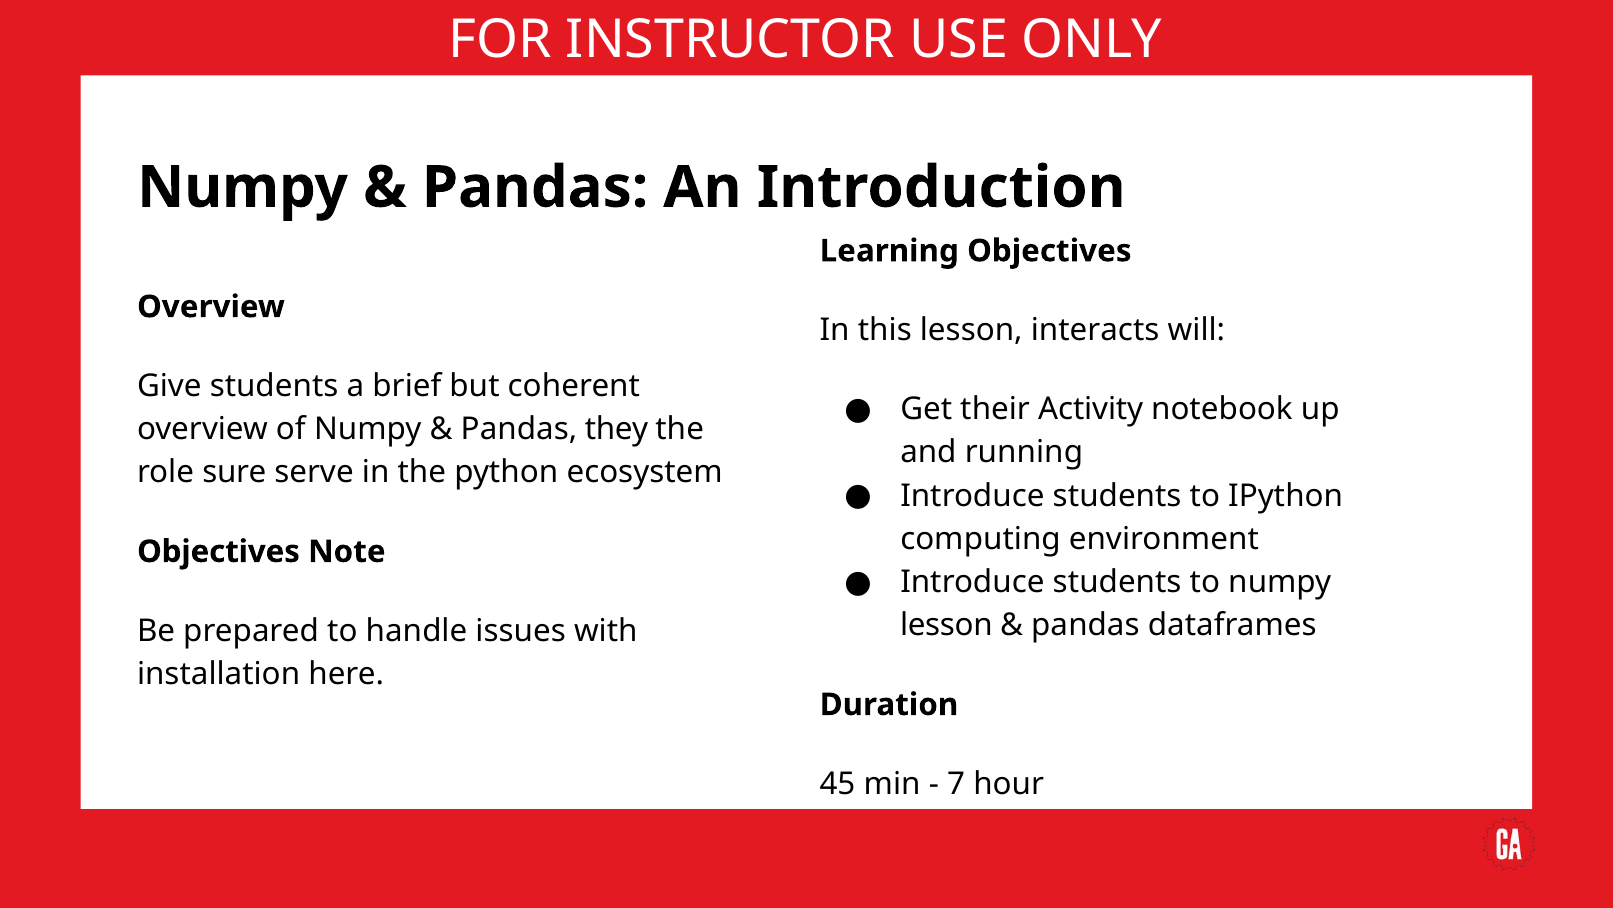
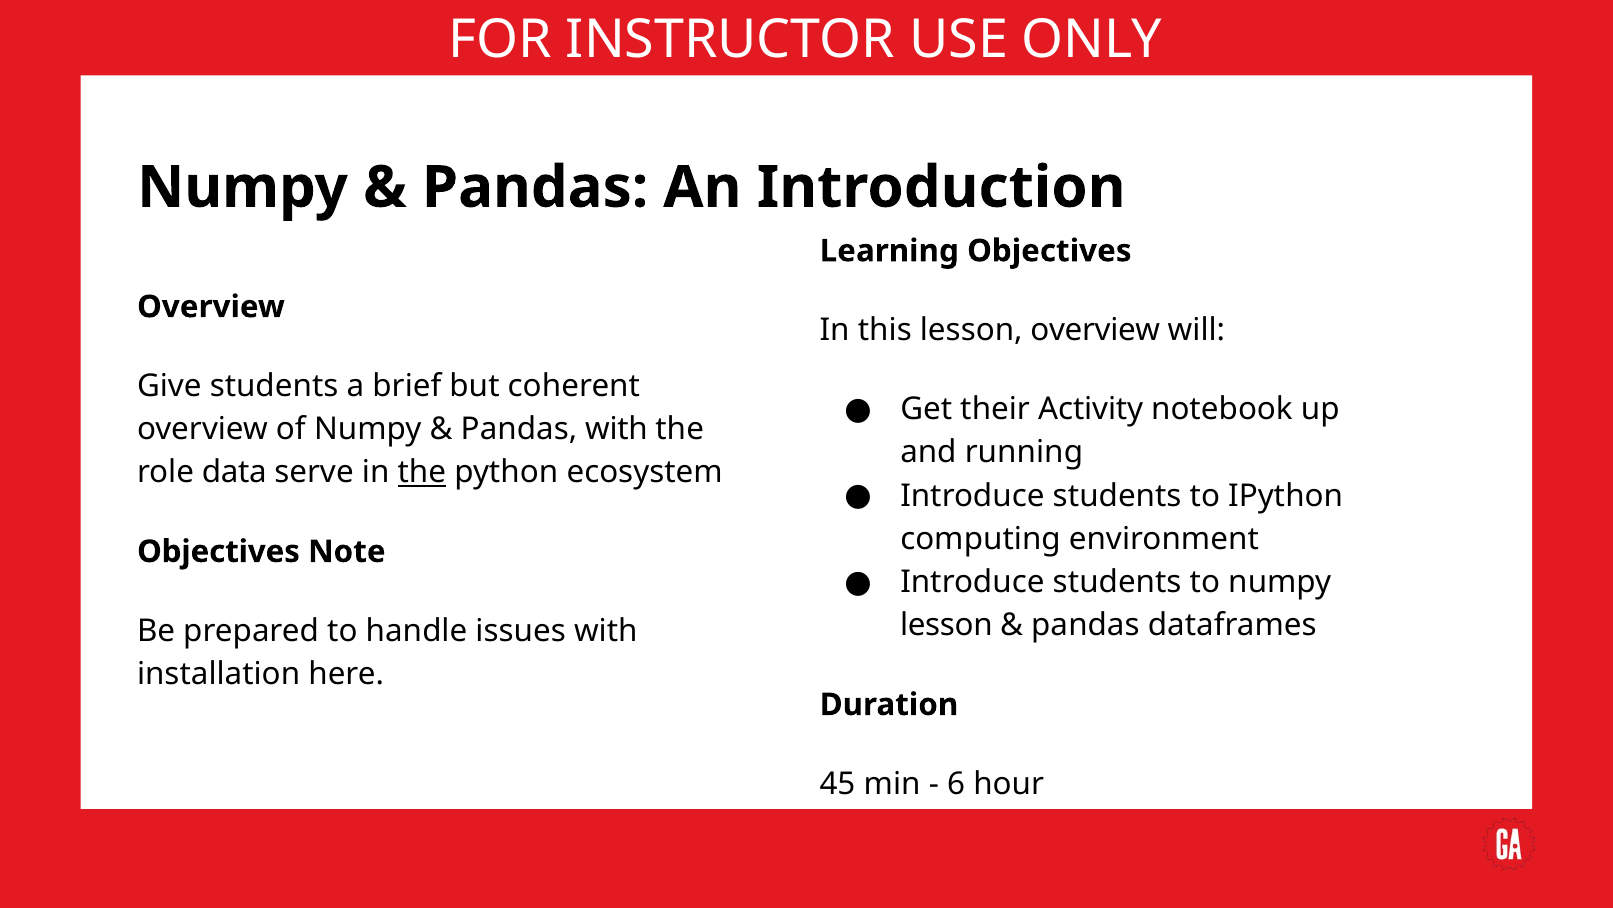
lesson interacts: interacts -> overview
Pandas they: they -> with
sure: sure -> data
the at (422, 472) underline: none -> present
7: 7 -> 6
